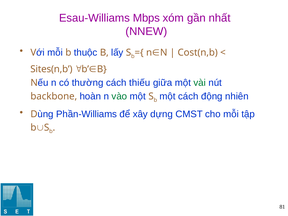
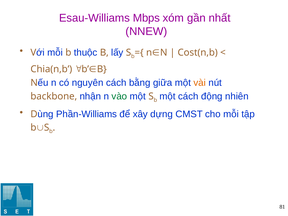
Sites(n,b: Sites(n,b -> Chia(n,b
thường: thường -> nguyên
thiếu: thiếu -> bằng
vài colour: green -> orange
hoàn: hoàn -> nhận
